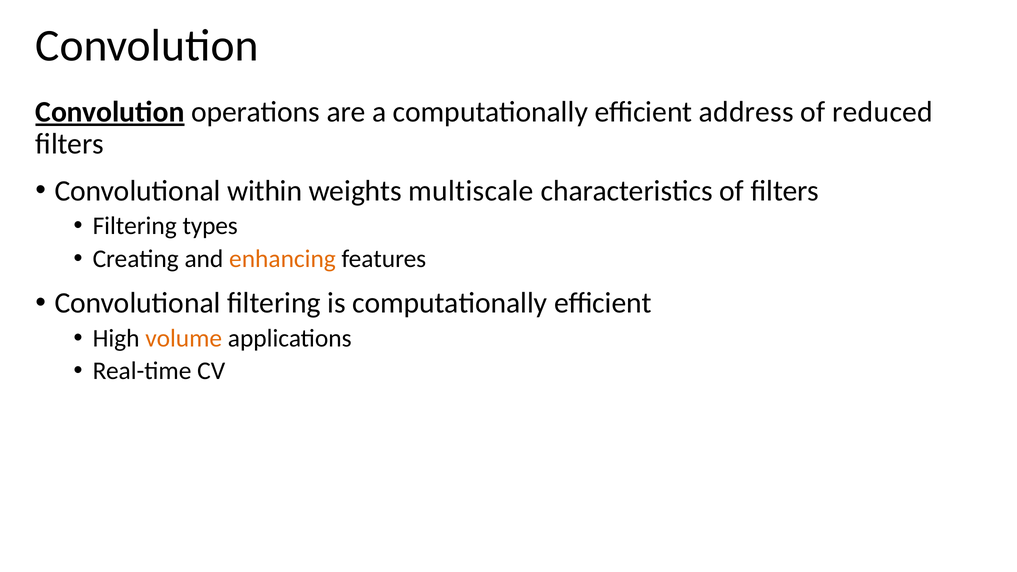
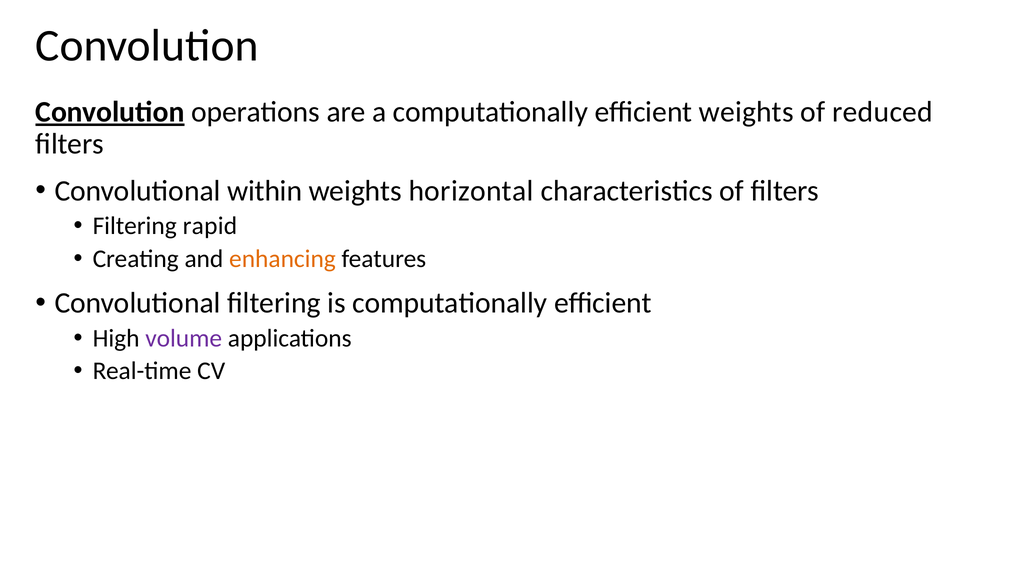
efficient address: address -> weights
multiscale: multiscale -> horizontal
types: types -> rapid
volume colour: orange -> purple
